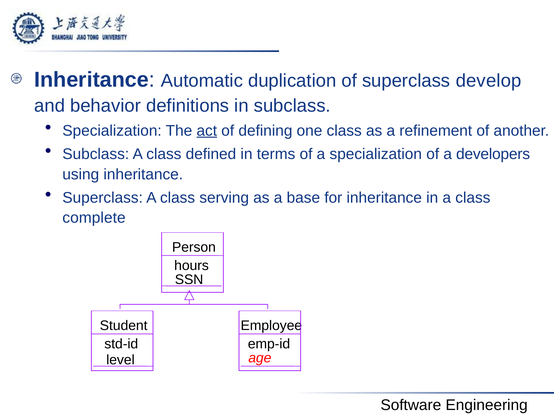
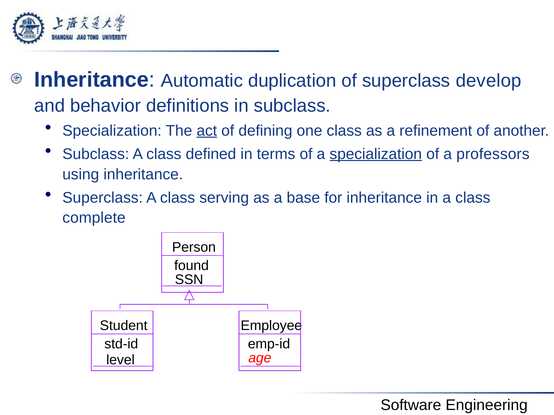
specialization at (376, 154) underline: none -> present
developers: developers -> professors
hours: hours -> found
